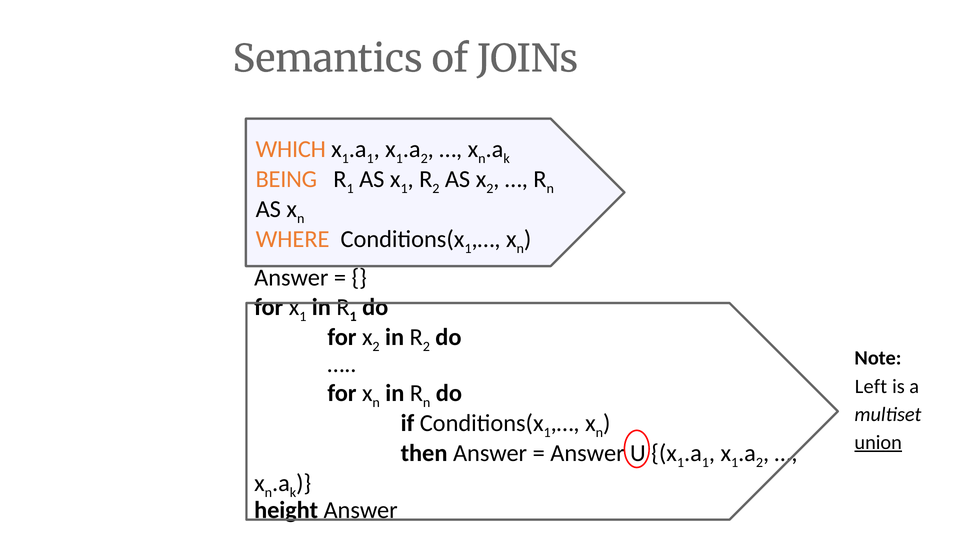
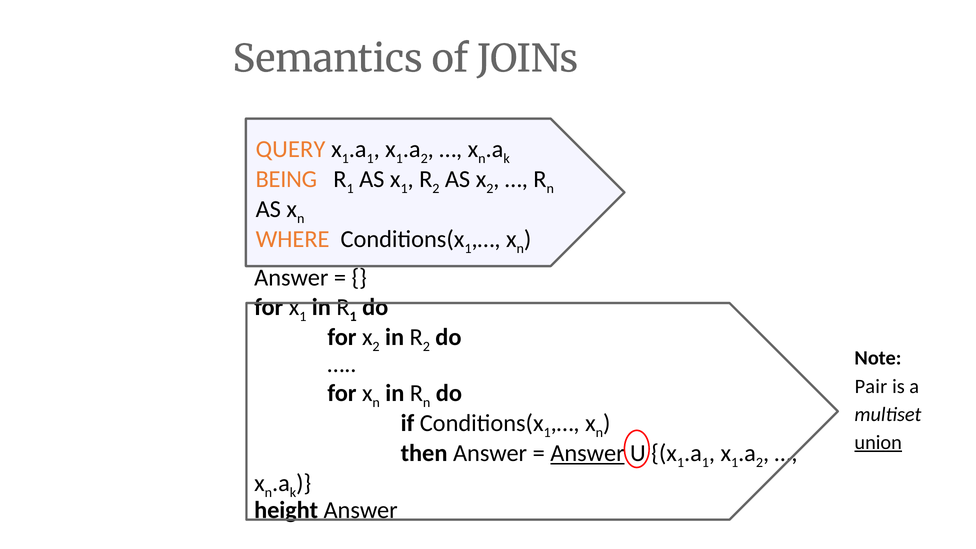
WHICH: WHICH -> QUERY
Left: Left -> Pair
Answer at (587, 453) underline: none -> present
